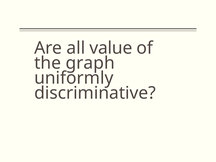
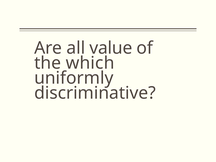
graph: graph -> which
